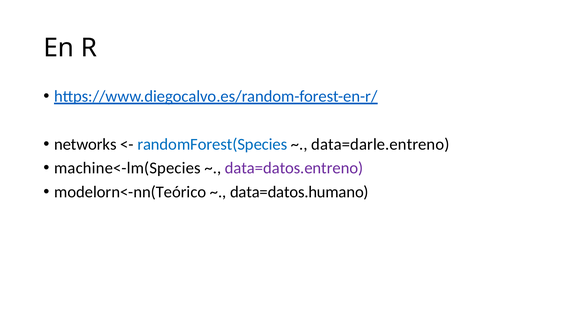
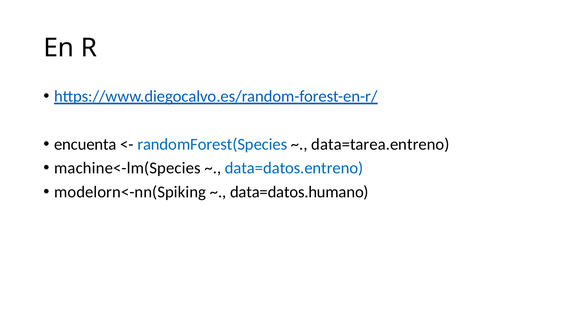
networks: networks -> encuenta
data=darle.entreno: data=darle.entreno -> data=tarea.entreno
data=datos.entreno colour: purple -> blue
modelorn<-nn(Teórico: modelorn<-nn(Teórico -> modelorn<-nn(Spiking
